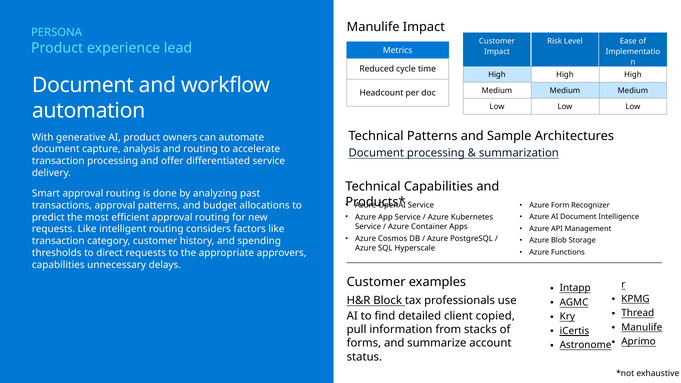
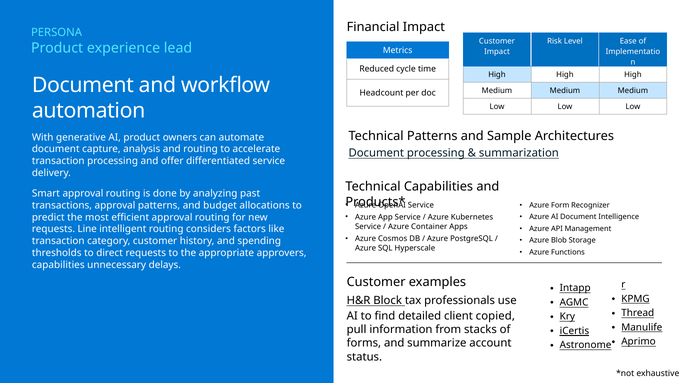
Manulife at (373, 27): Manulife -> Financial
requests Like: Like -> Line
